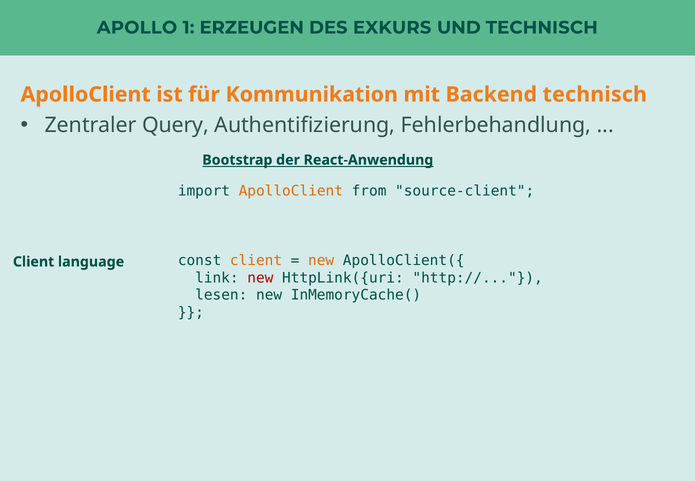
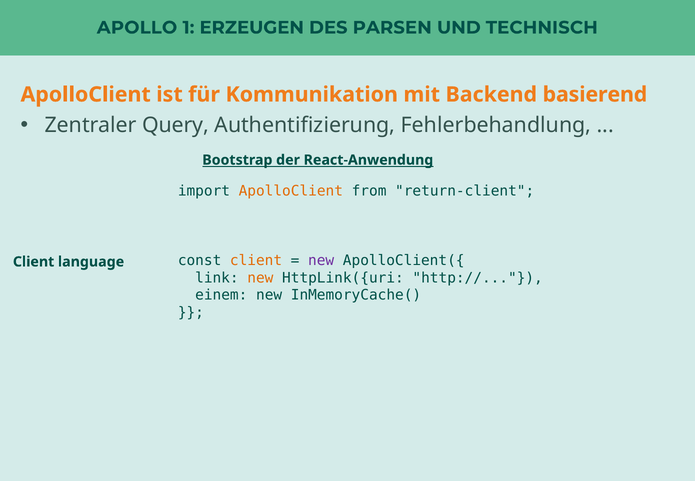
EXKURS: EXKURS -> PARSEN
Backend technisch: technisch -> basierend
source-client: source-client -> return-client
new at (321, 261) colour: orange -> purple
new at (260, 278) colour: red -> orange
lesen: lesen -> einem
